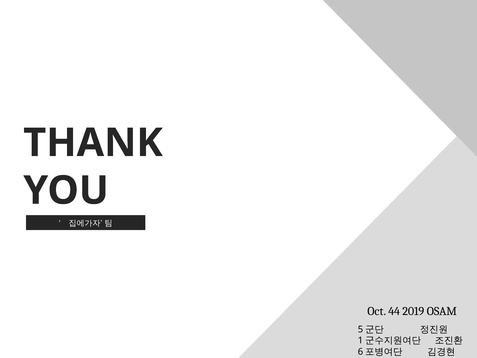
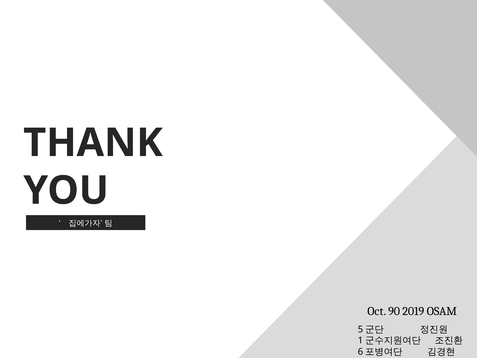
44: 44 -> 90
